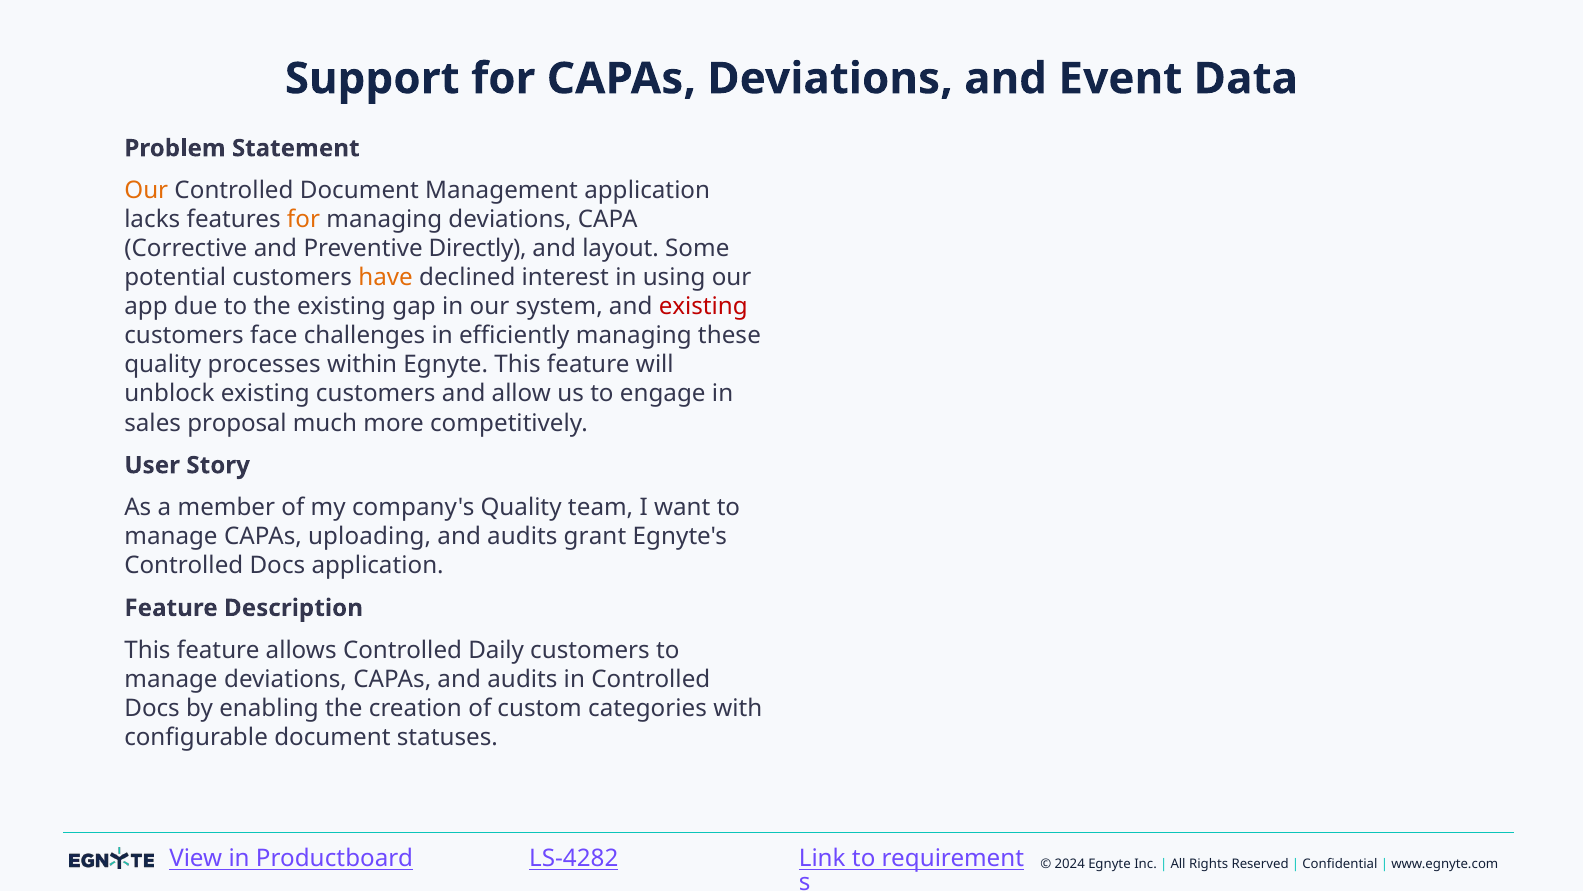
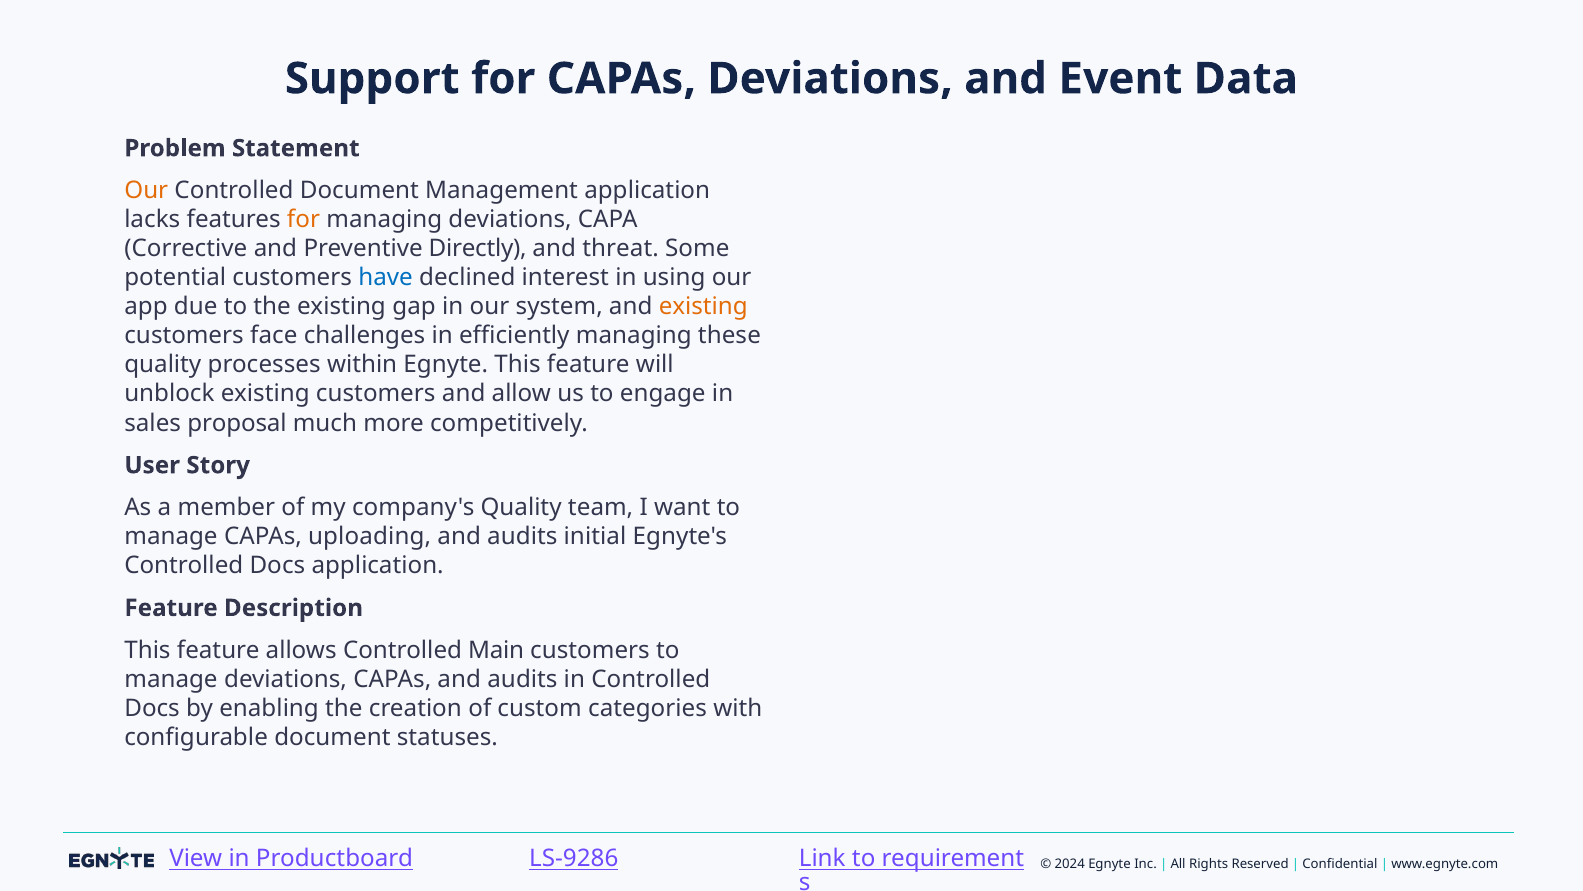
layout: layout -> threat
have colour: orange -> blue
existing at (703, 307) colour: red -> orange
grant: grant -> initial
Daily: Daily -> Main
LS-4282: LS-4282 -> LS-9286
